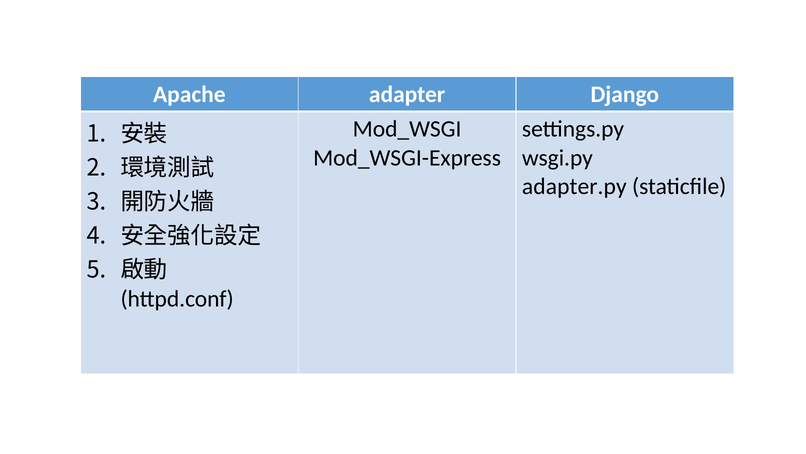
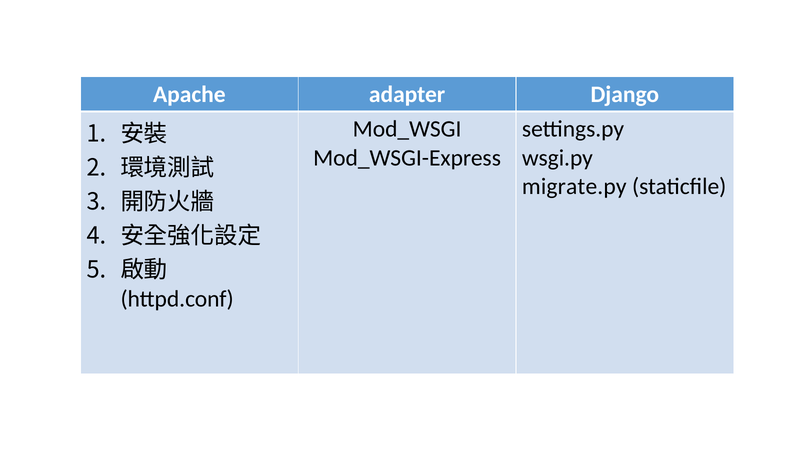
adapter.py: adapter.py -> migrate.py
